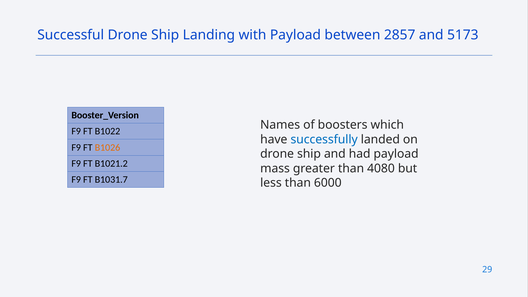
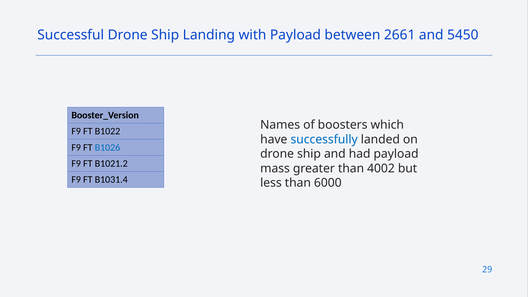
2857: 2857 -> 2661
5173: 5173 -> 5450
B1026 colour: orange -> blue
4080: 4080 -> 4002
B1031.7: B1031.7 -> B1031.4
